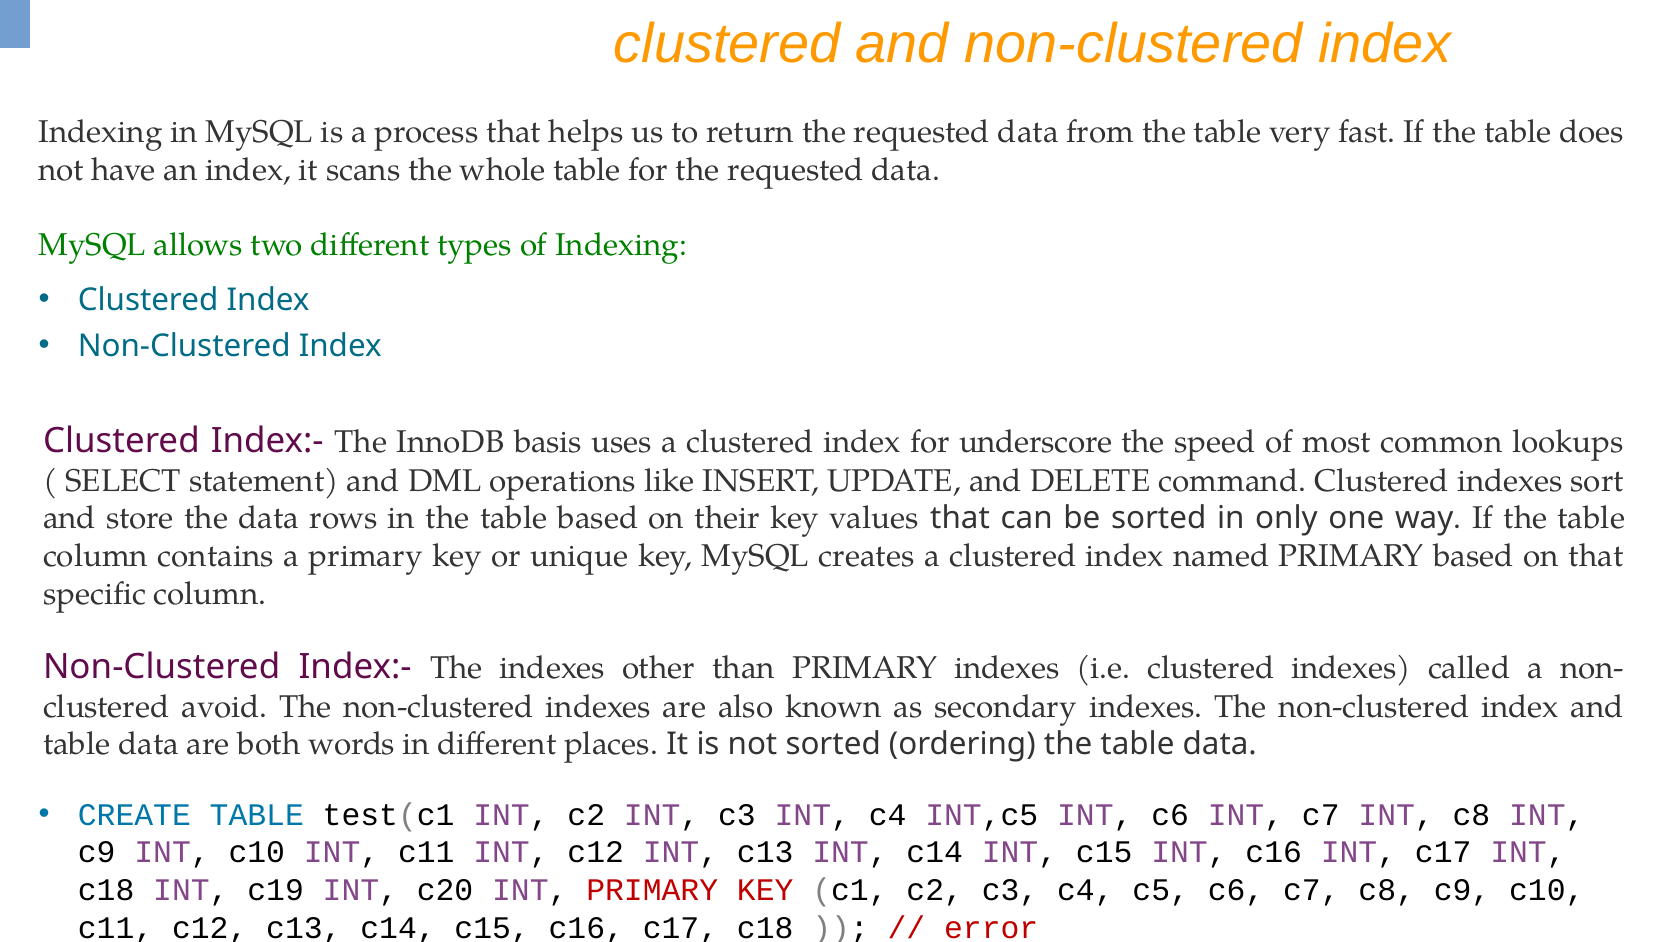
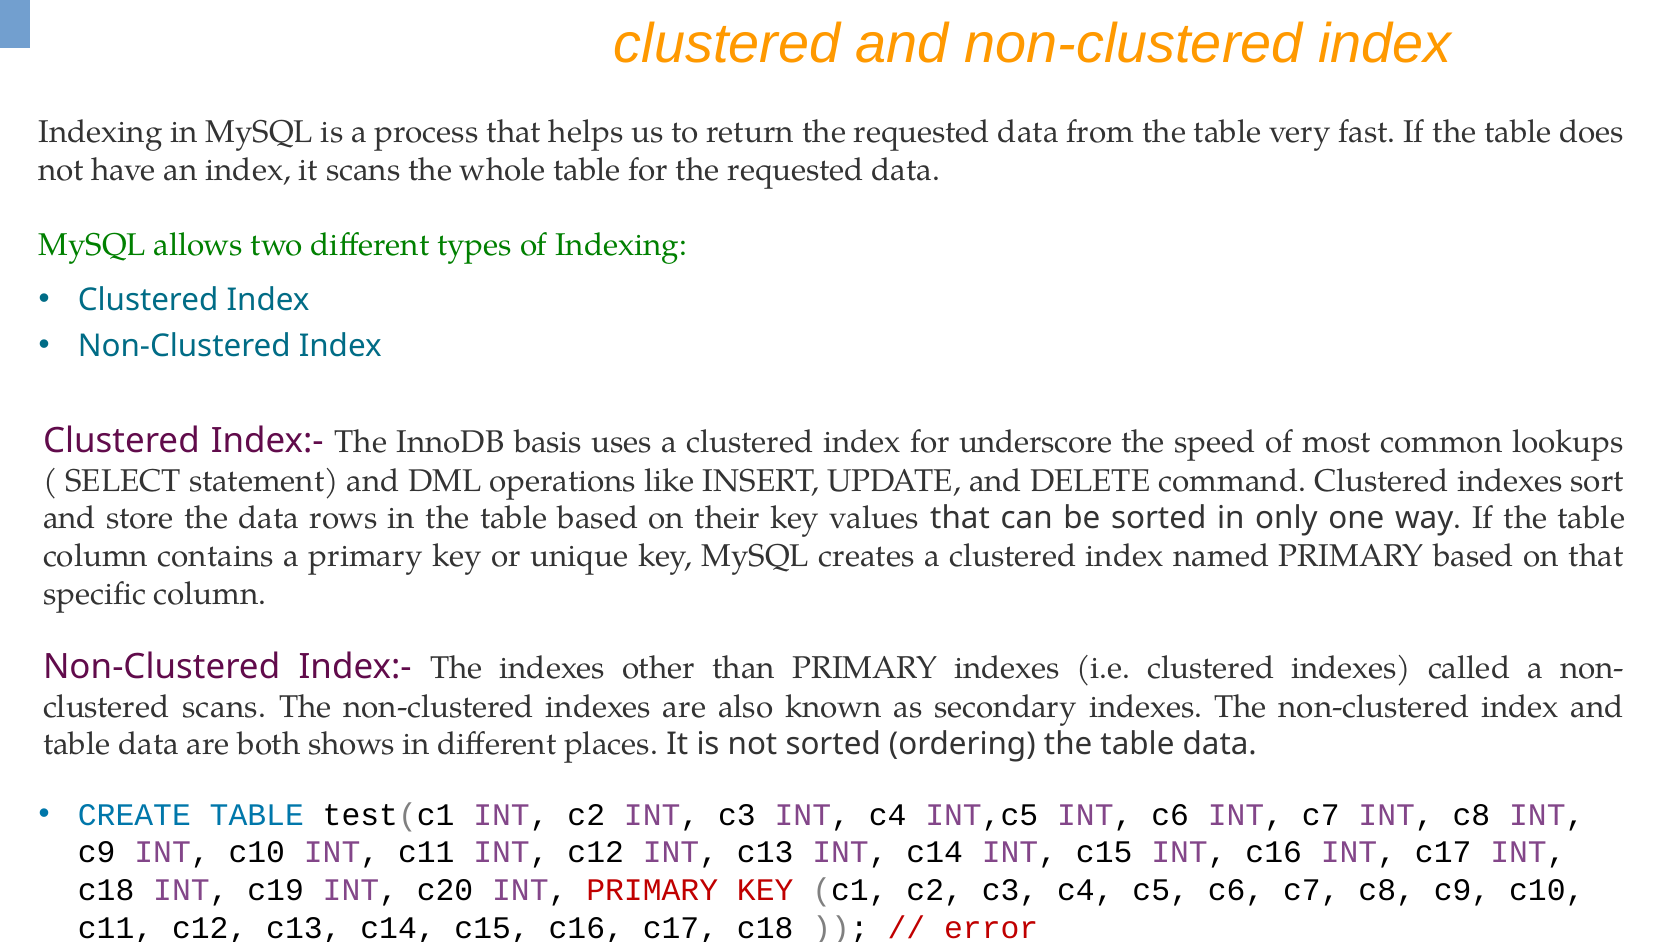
clustered avoid: avoid -> scans
words: words -> shows
